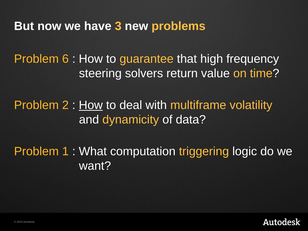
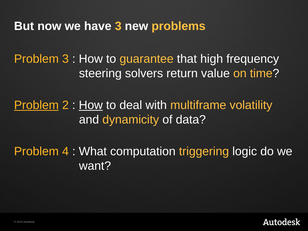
Problem 6: 6 -> 3
Problem at (36, 105) underline: none -> present
1: 1 -> 4
